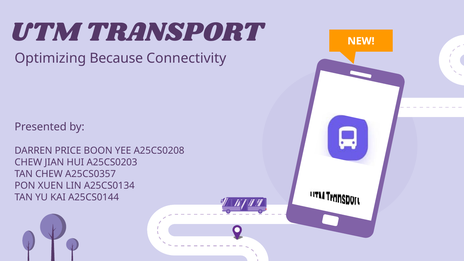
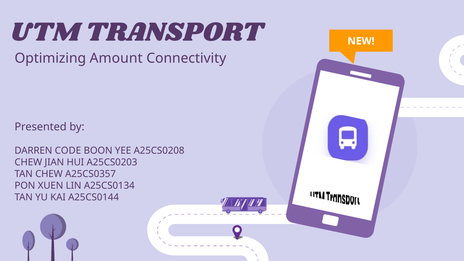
Because: Because -> Amount
PRICE: PRICE -> CODE
